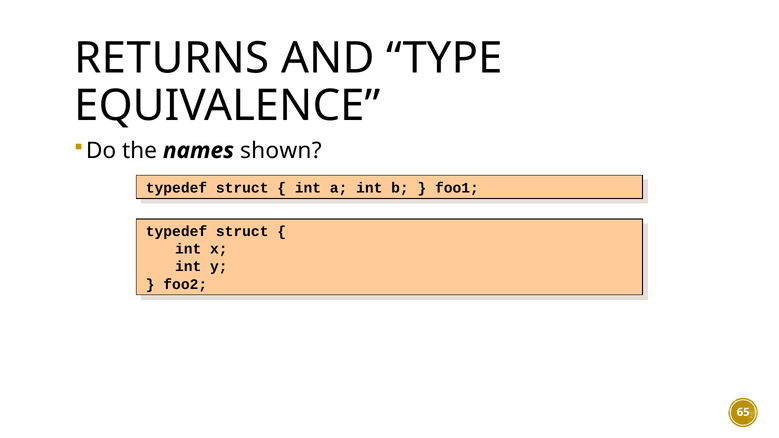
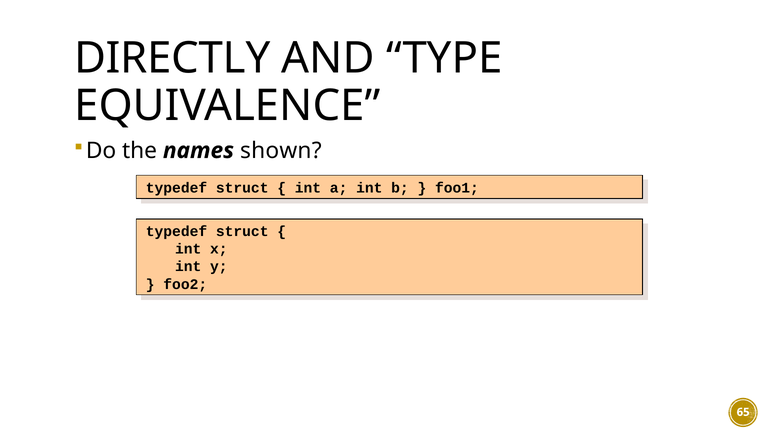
RETURNS: RETURNS -> DIRECTLY
